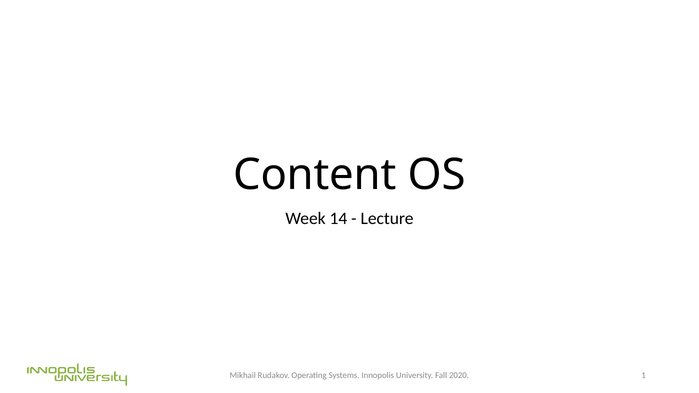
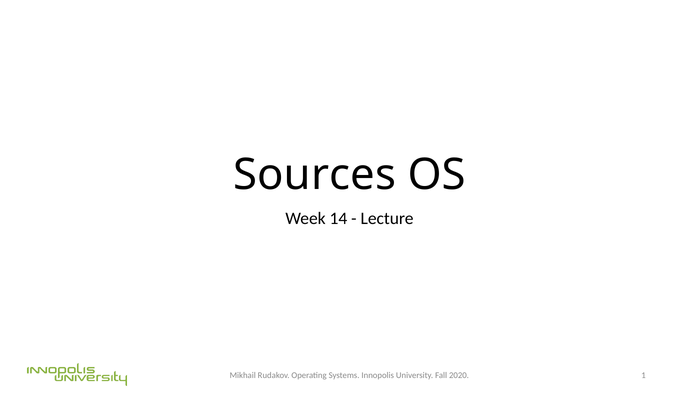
Content: Content -> Sources
